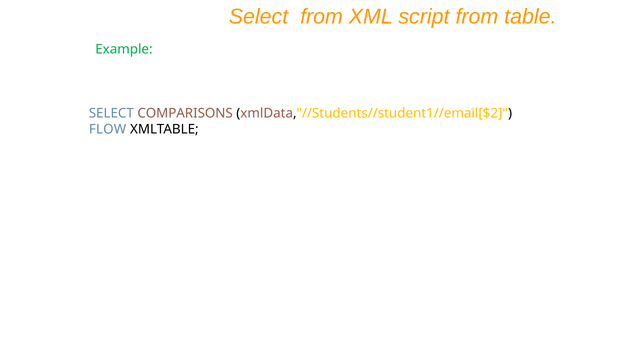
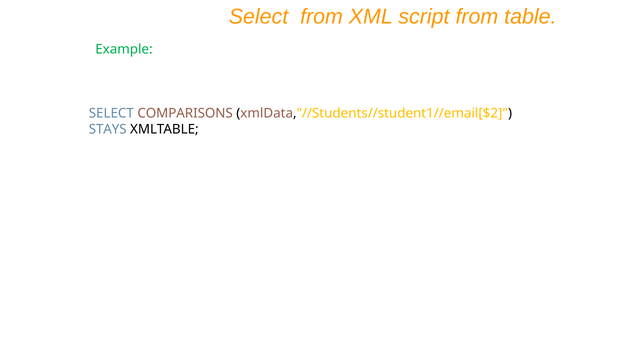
FLOW: FLOW -> STAYS
